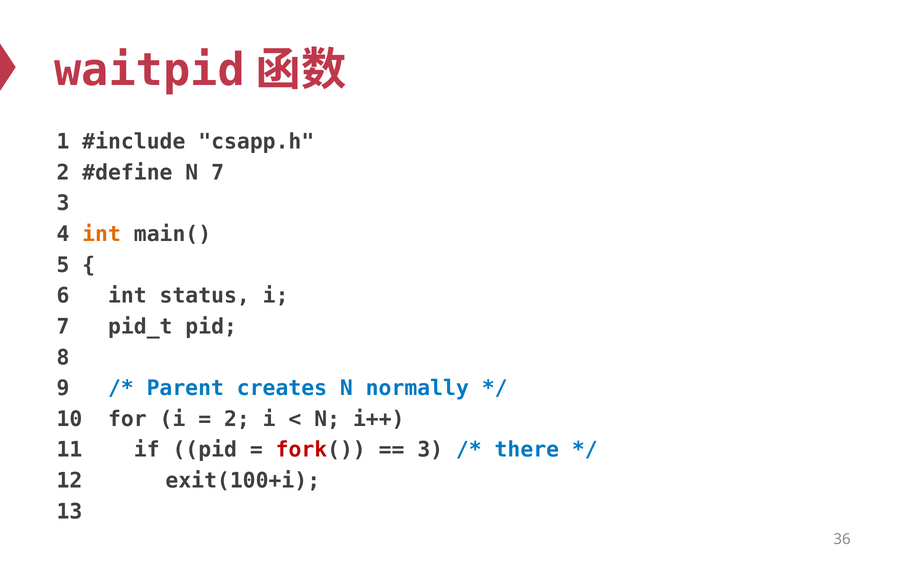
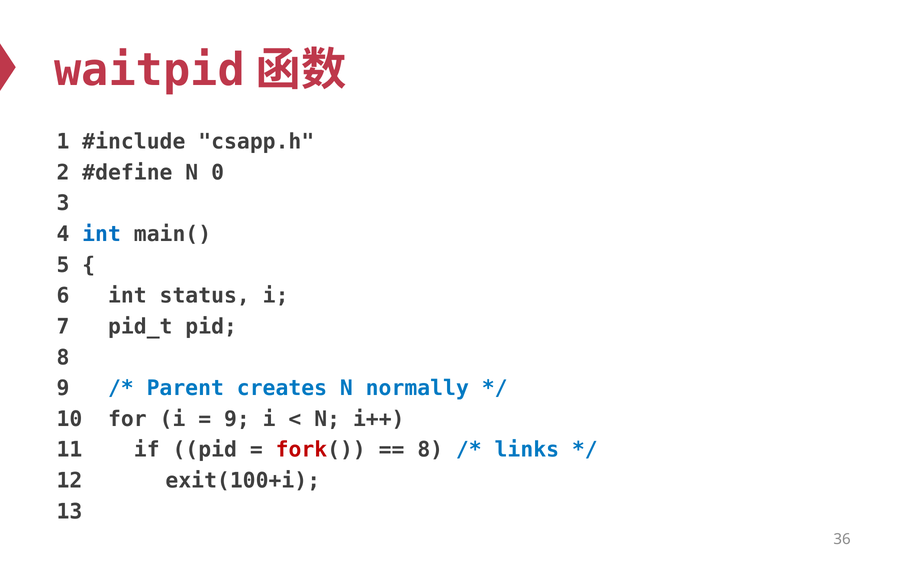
N 7: 7 -> 0
int at (102, 234) colour: orange -> blue
2 at (237, 419): 2 -> 9
3 at (430, 450): 3 -> 8
there: there -> links
